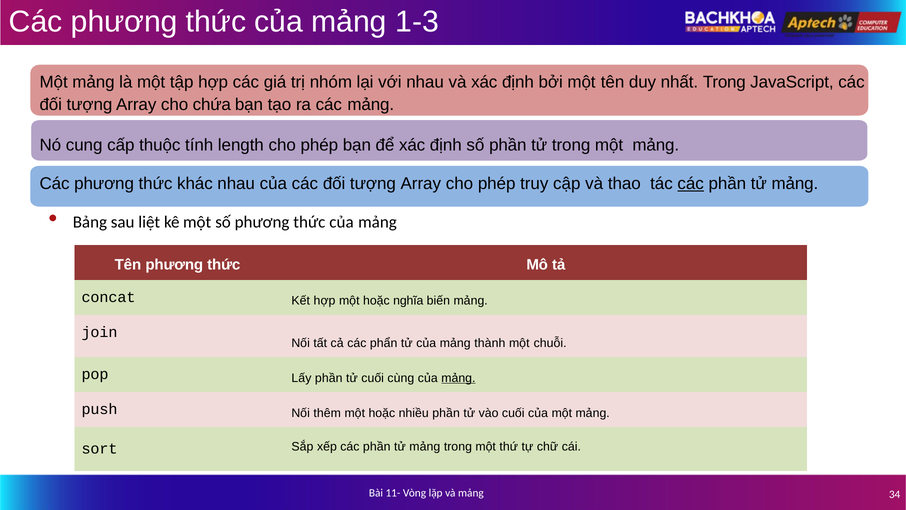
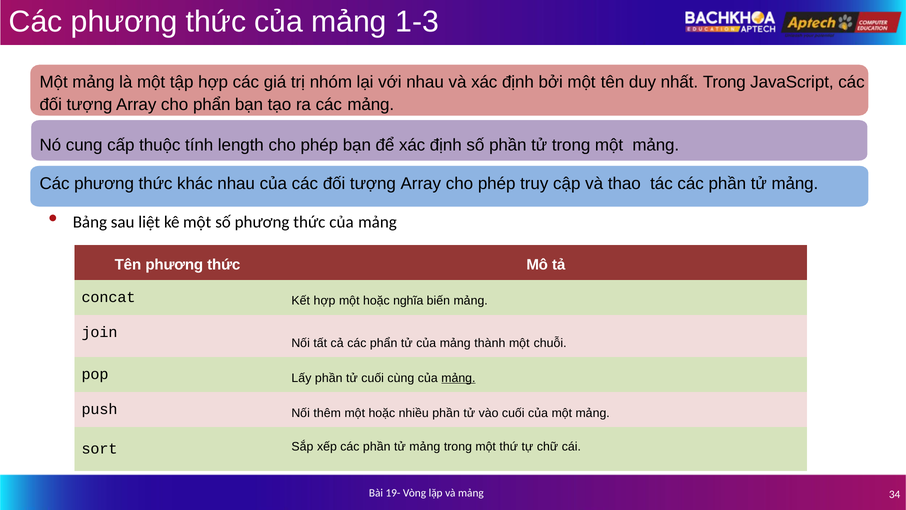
cho chứa: chứa -> phẩn
các at (691, 184) underline: present -> none
11-: 11- -> 19-
